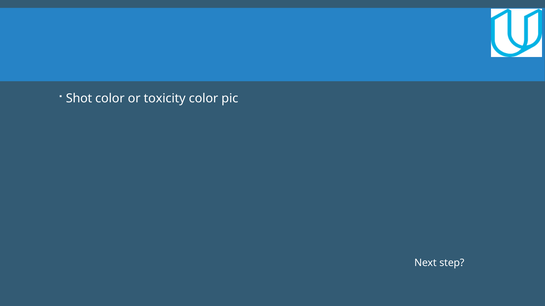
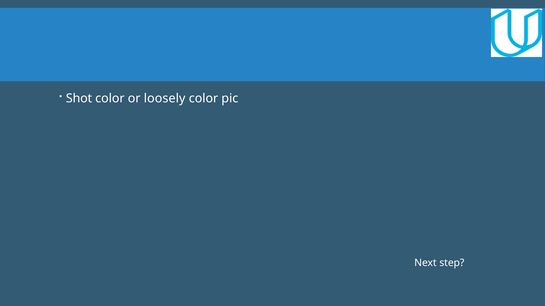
toxicity: toxicity -> loosely
